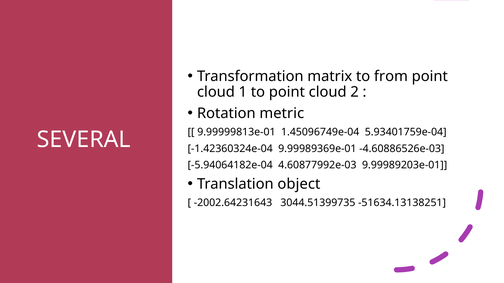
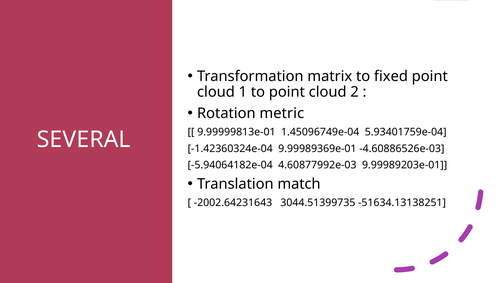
from: from -> fixed
object: object -> match
